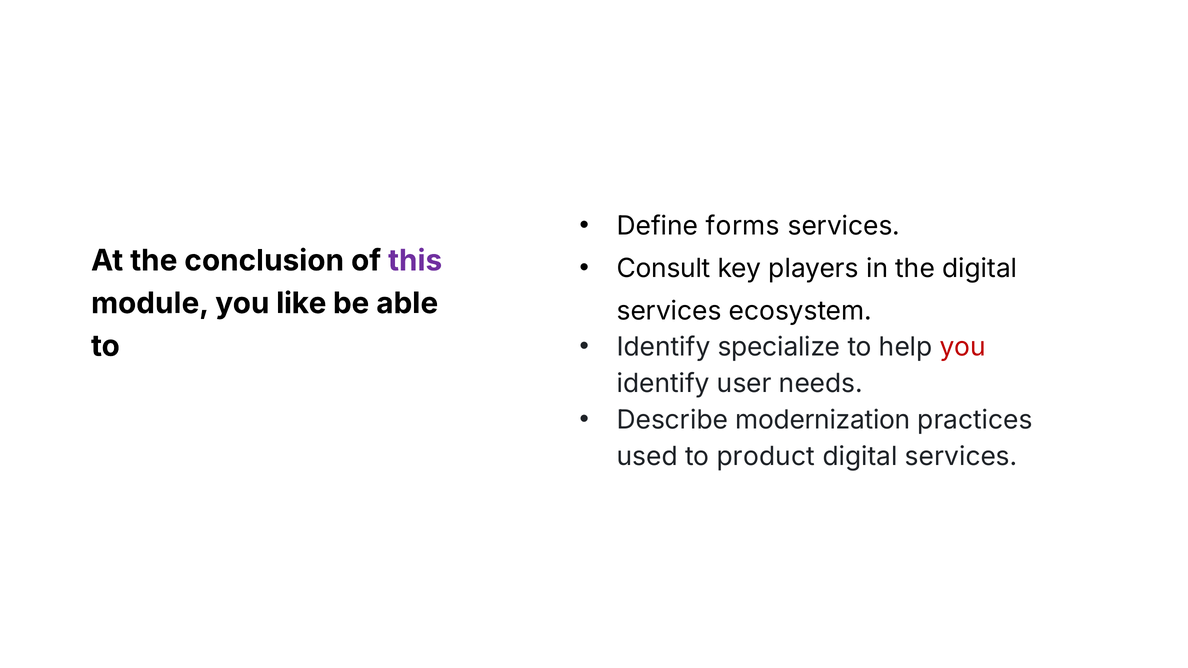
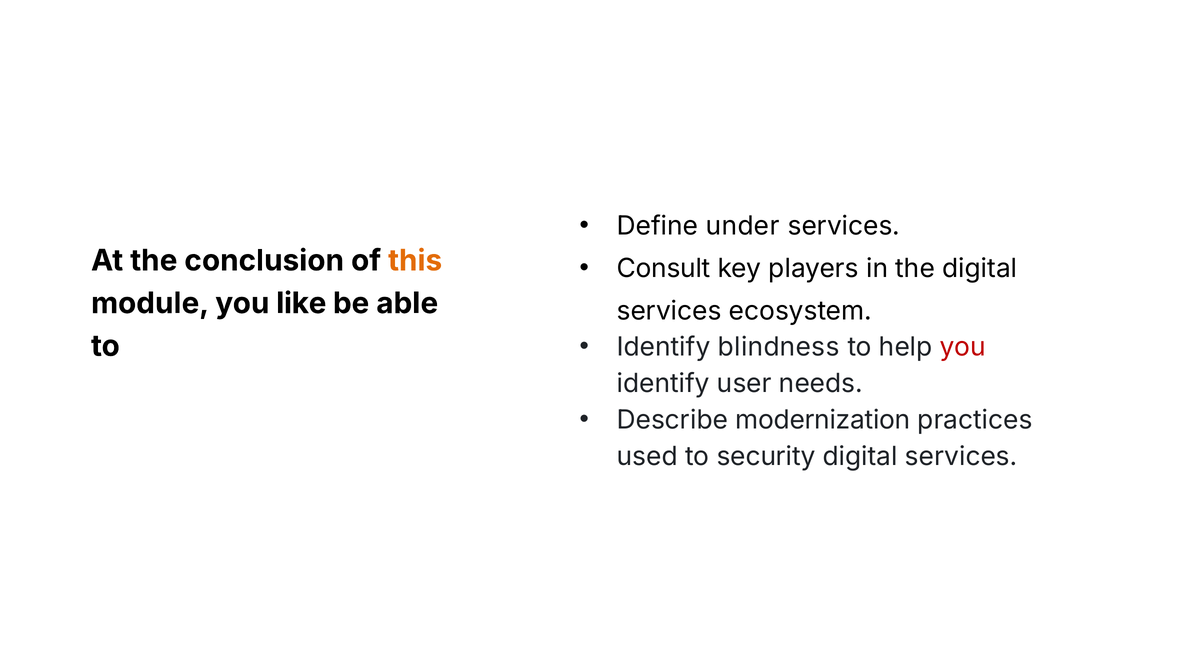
forms: forms -> under
this colour: purple -> orange
specialize: specialize -> blindness
product: product -> security
